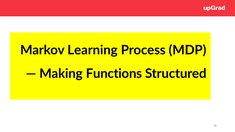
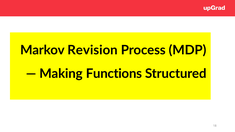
Learning: Learning -> Revision
